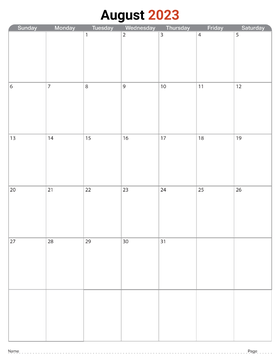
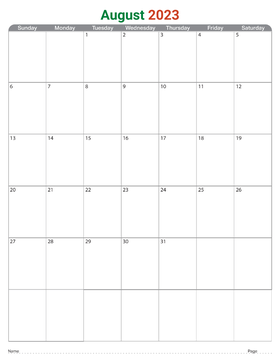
August colour: black -> green
